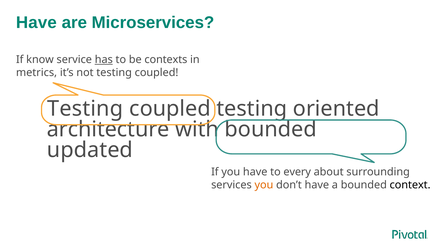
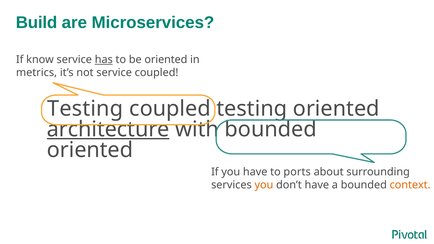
Have at (36, 23): Have -> Build
be contexts: contexts -> oriented
not testing: testing -> service
architecture underline: none -> present
updated at (90, 150): updated -> oriented
every: every -> ports
context colour: black -> orange
